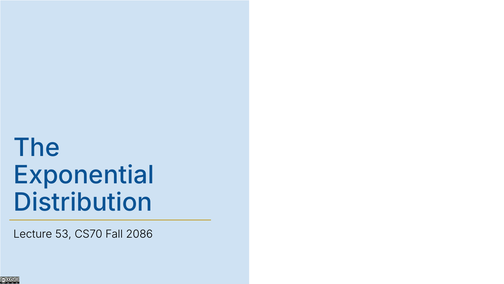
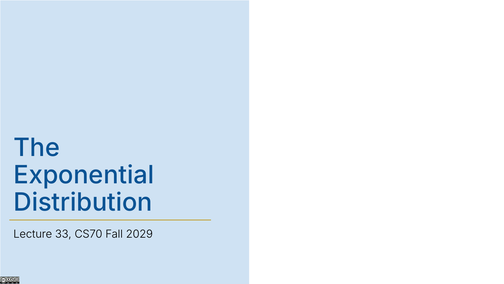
53: 53 -> 33
2086: 2086 -> 2029
